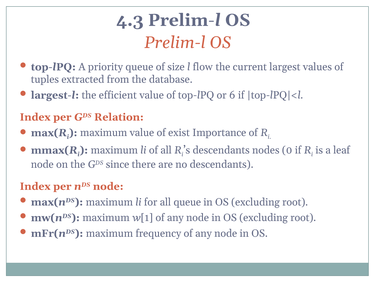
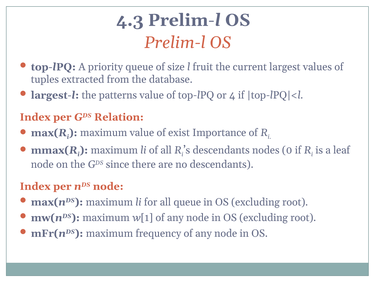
flow: flow -> fruit
efficient: efficient -> patterns
6: 6 -> 4
